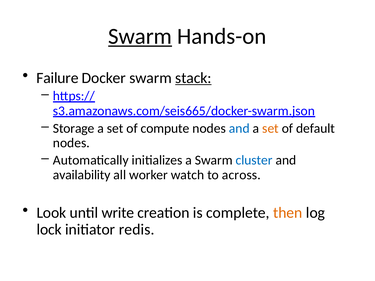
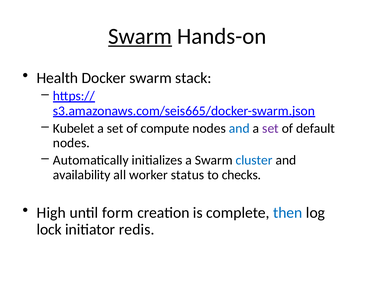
Failure: Failure -> Health
stack underline: present -> none
Storage: Storage -> Kubelet
set at (270, 129) colour: orange -> purple
watch: watch -> status
across: across -> checks
Look: Look -> High
write: write -> form
then colour: orange -> blue
